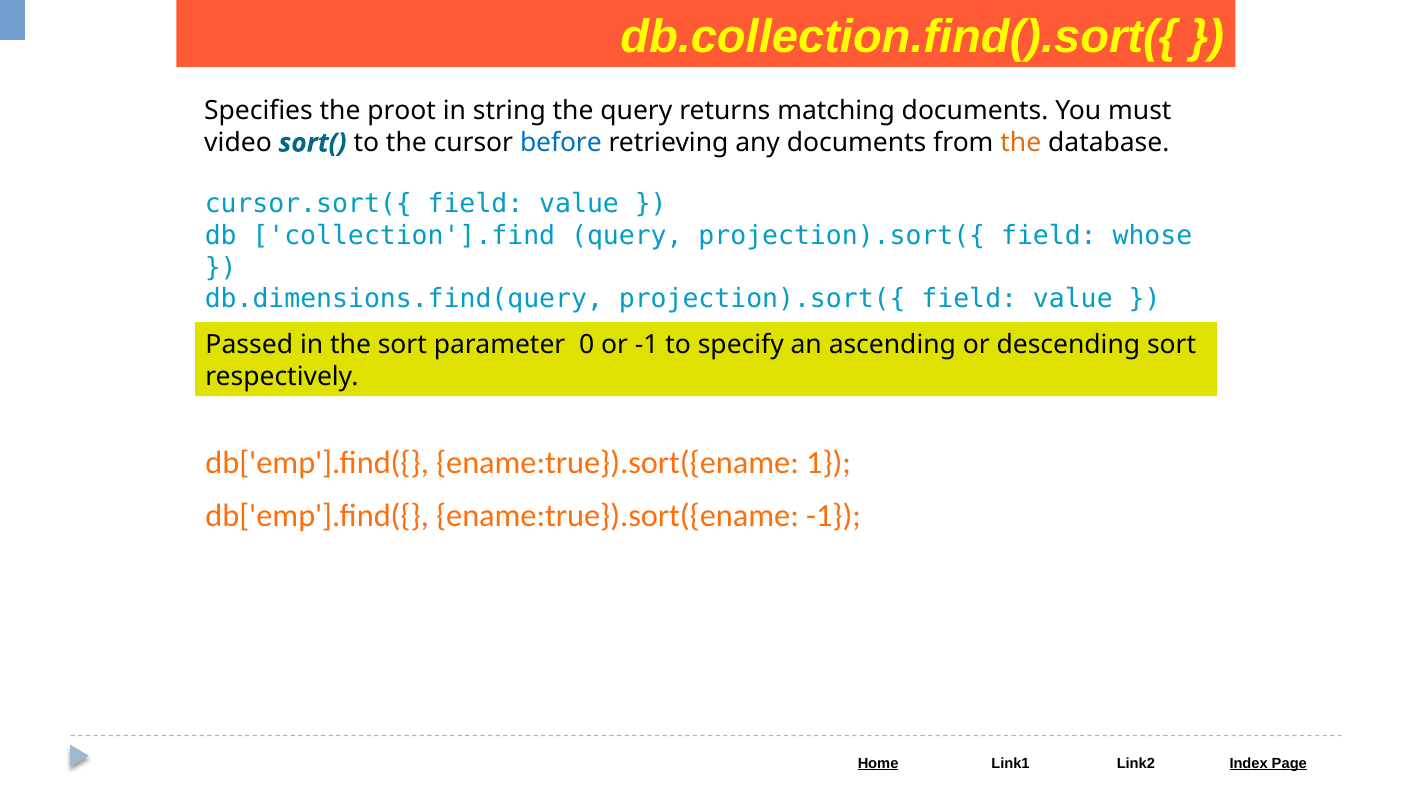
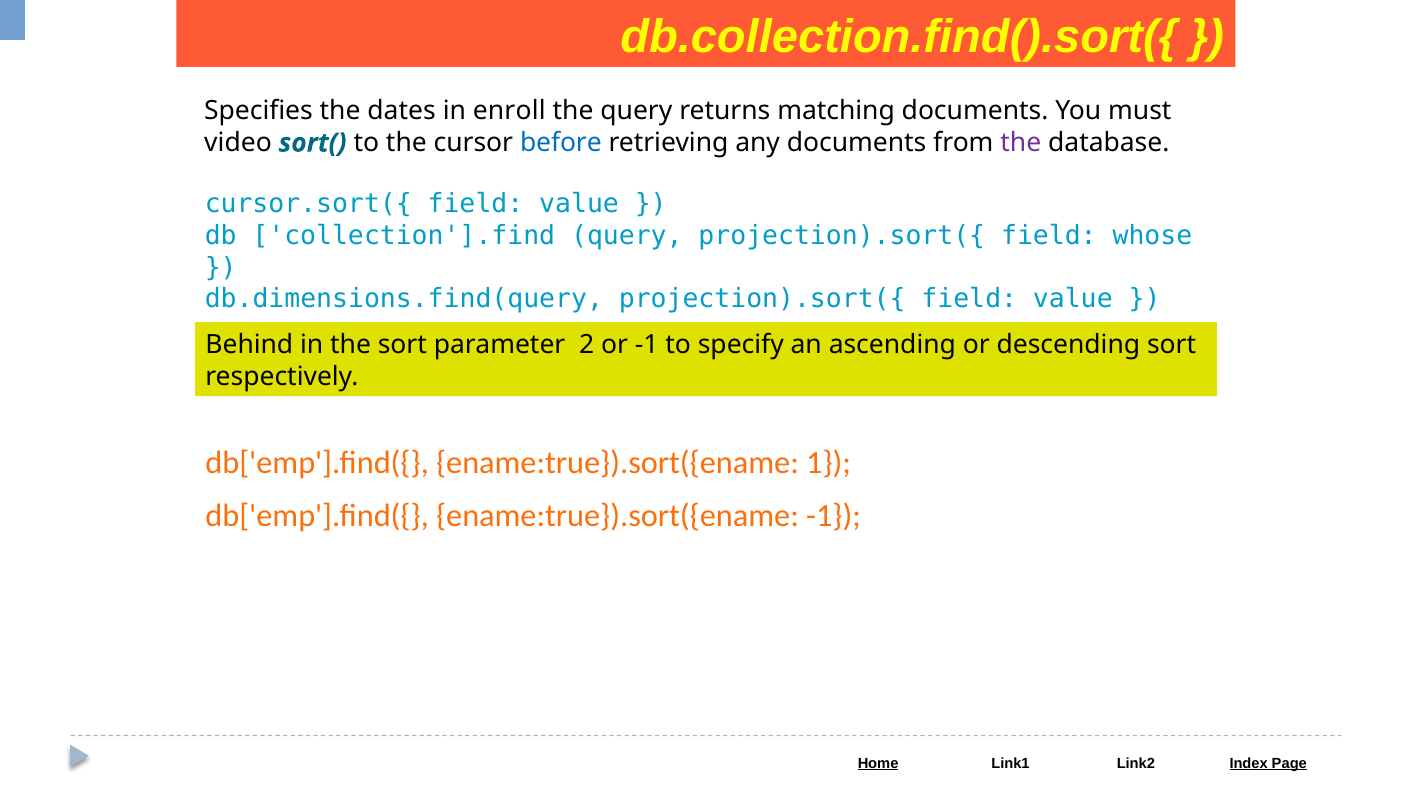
proot: proot -> dates
string: string -> enroll
the at (1021, 143) colour: orange -> purple
Passed: Passed -> Behind
0: 0 -> 2
